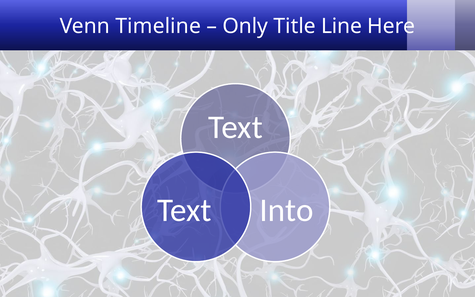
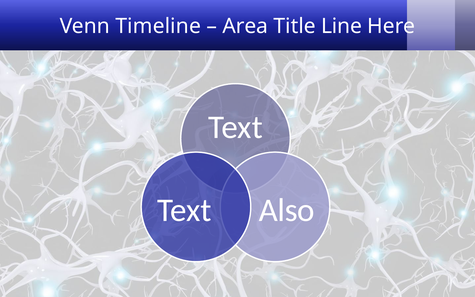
Only: Only -> Area
Into: Into -> Also
